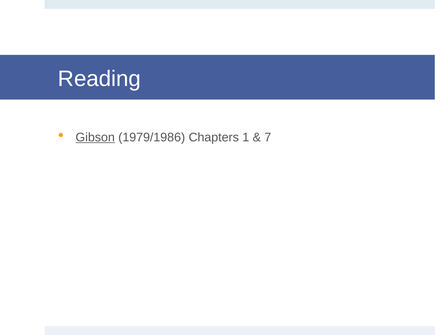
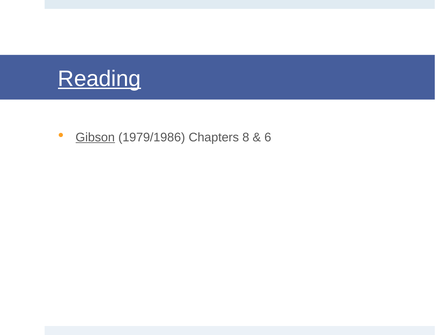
Reading underline: none -> present
1: 1 -> 8
7: 7 -> 6
